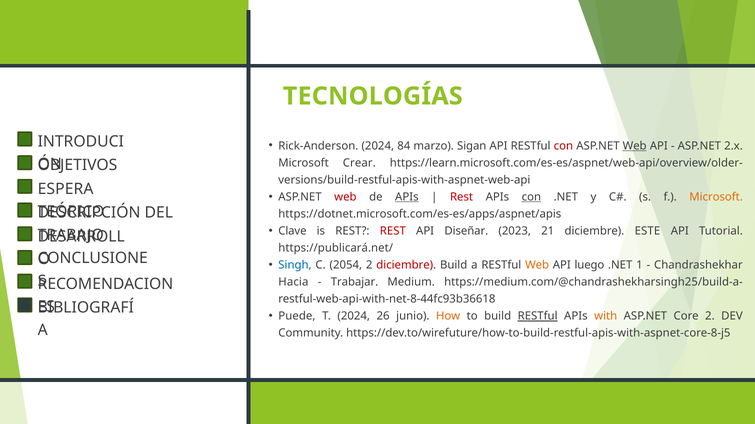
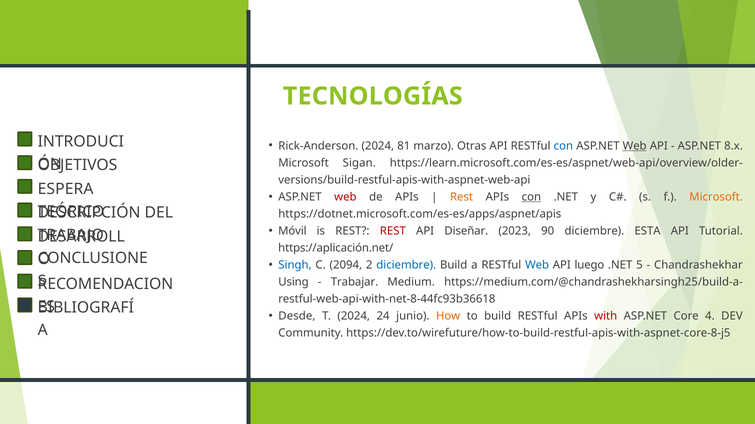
84: 84 -> 81
Sigan: Sigan -> Otras
con at (563, 146) colour: red -> blue
2.x: 2.x -> 8.x
Crear: Crear -> Sigan
APIs at (407, 197) underline: present -> none
Rest at (462, 197) colour: red -> orange
Clave: Clave -> Móvil
21: 21 -> 90
ESTE: ESTE -> ESTA
https://publicará.net/: https://publicará.net/ -> https://aplicación.net/
2054: 2054 -> 2094
diciembre at (406, 265) colour: red -> blue
Web at (537, 265) colour: orange -> blue
1: 1 -> 5
Hacia: Hacia -> Using
Puede: Puede -> Desde
26: 26 -> 24
RESTful at (538, 317) underline: present -> none
with colour: orange -> red
Core 2: 2 -> 4
